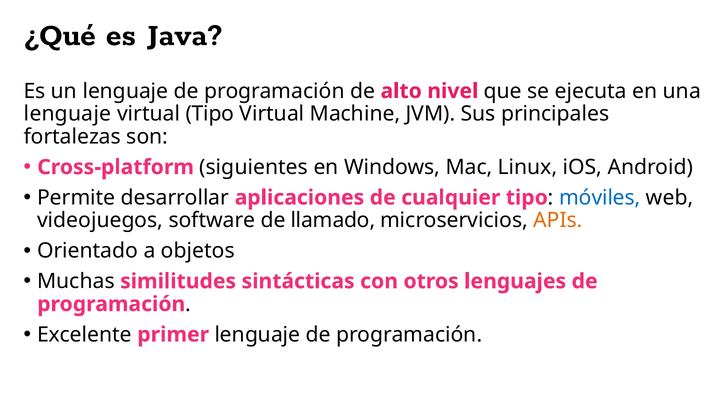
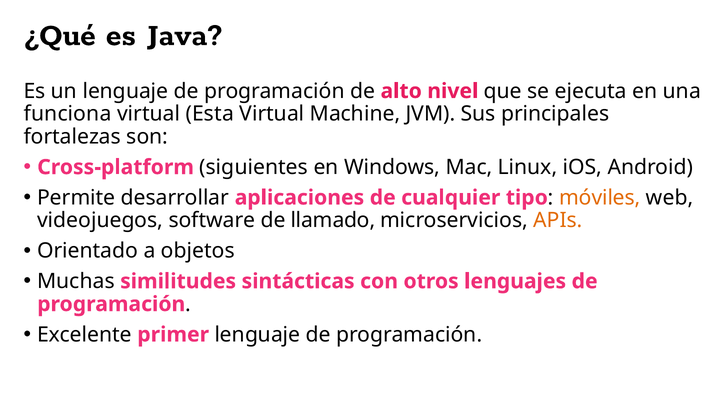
lenguaje at (68, 114): lenguaje -> funciona
virtual Tipo: Tipo -> Esta
móviles colour: blue -> orange
